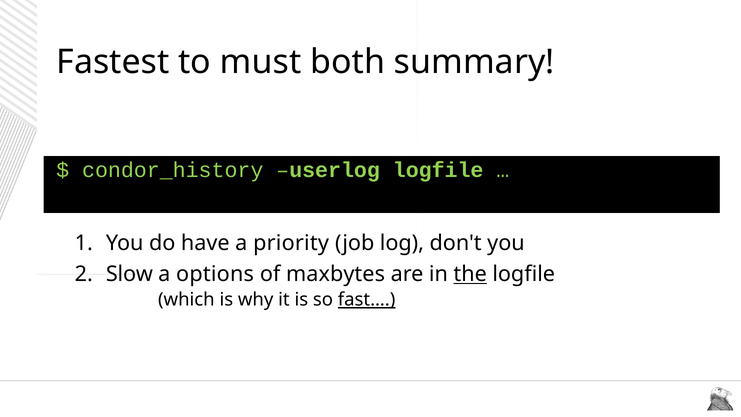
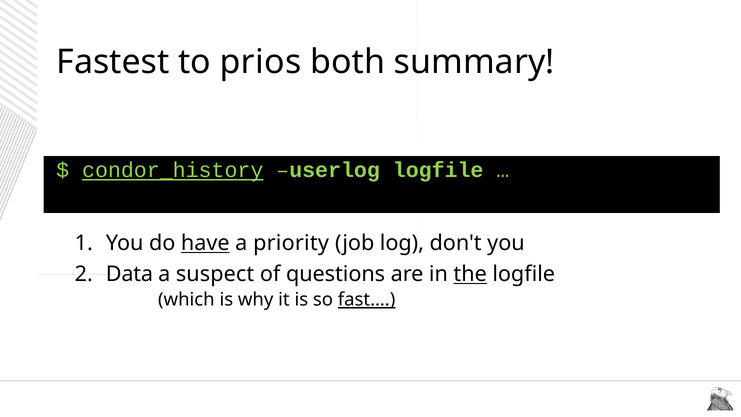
must: must -> prios
condor_history underline: none -> present
have underline: none -> present
Slow: Slow -> Data
options: options -> suspect
maxbytes: maxbytes -> questions
